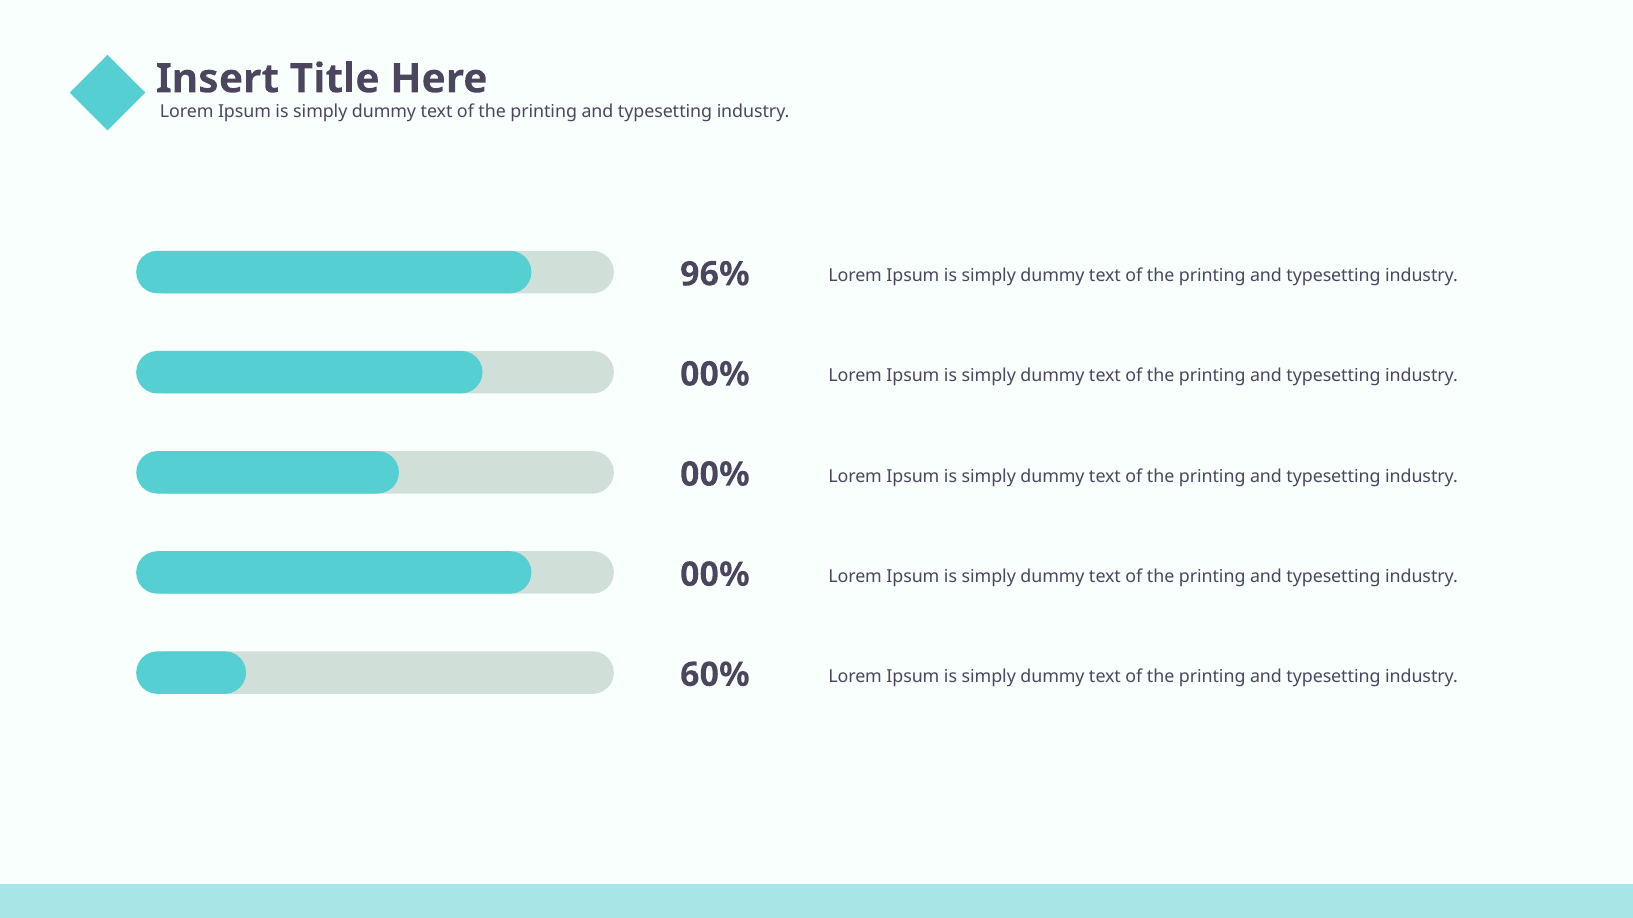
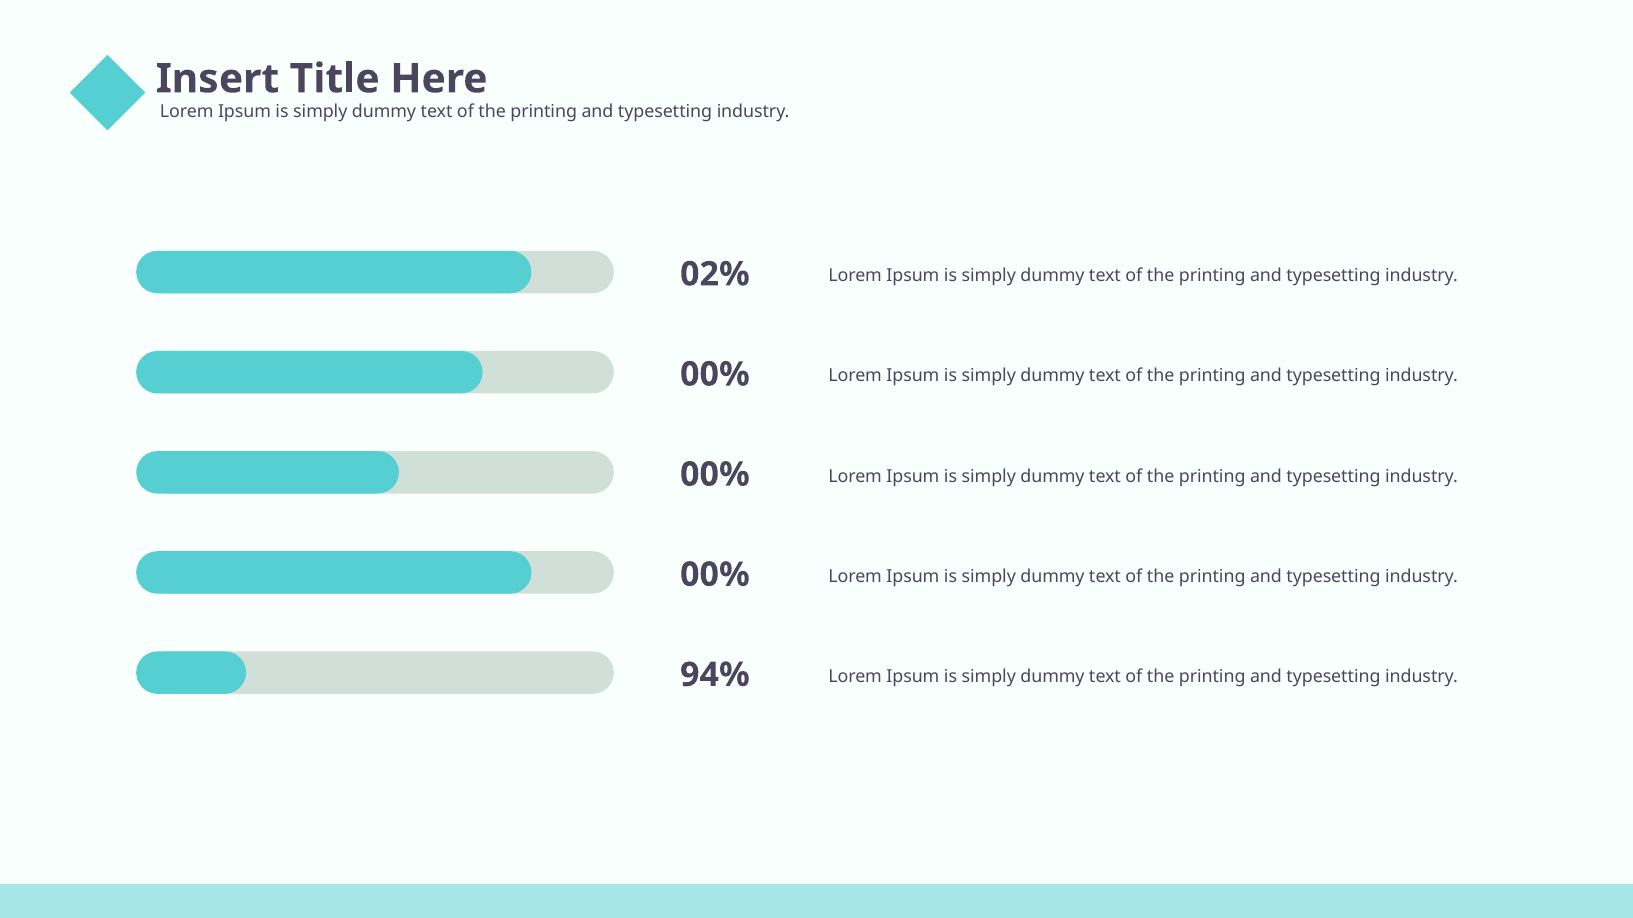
96%: 96% -> 02%
60%: 60% -> 94%
